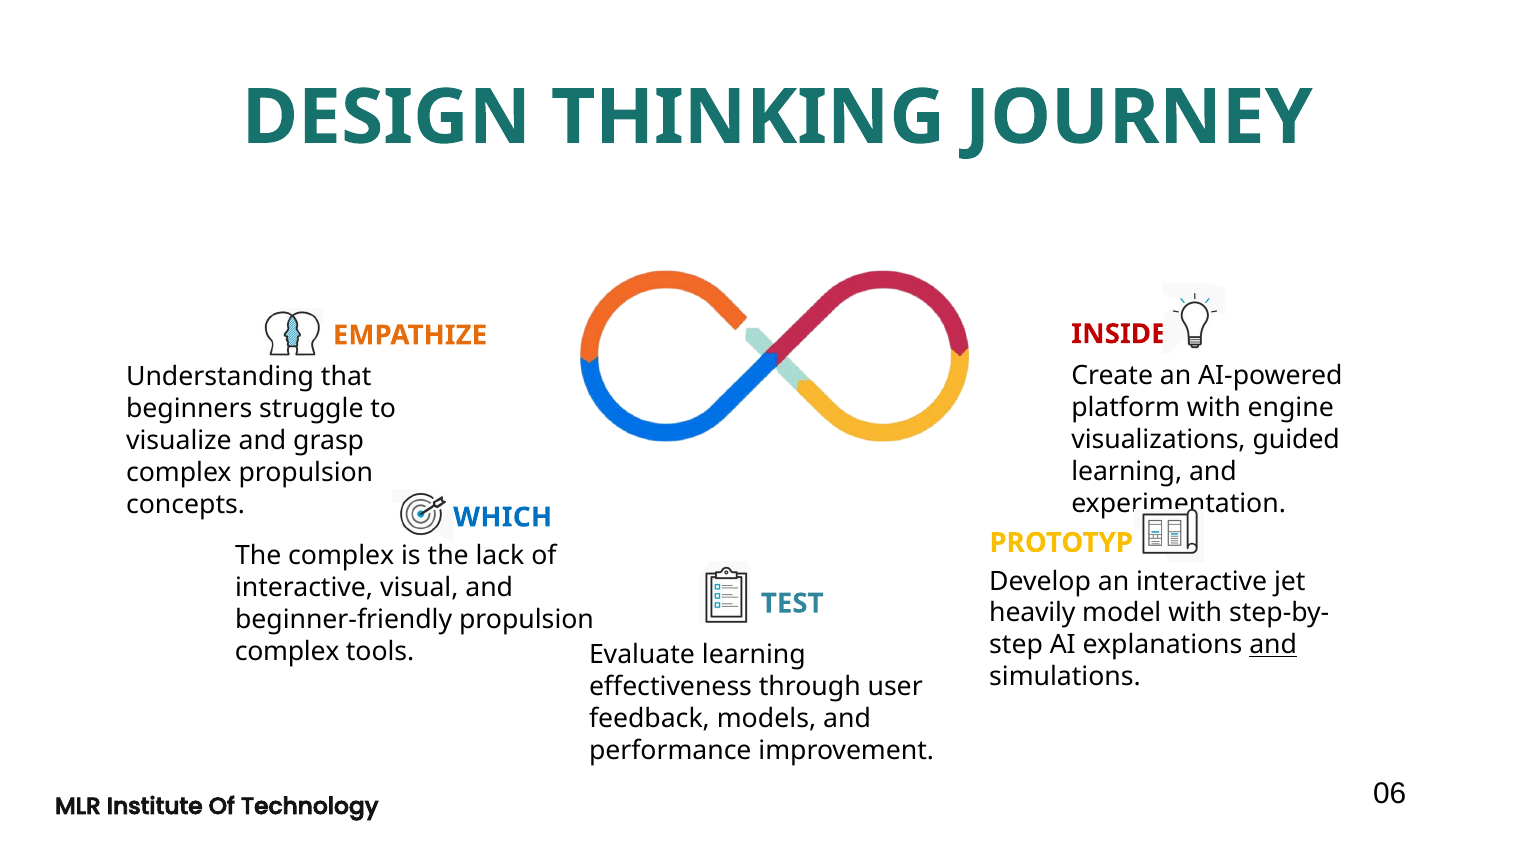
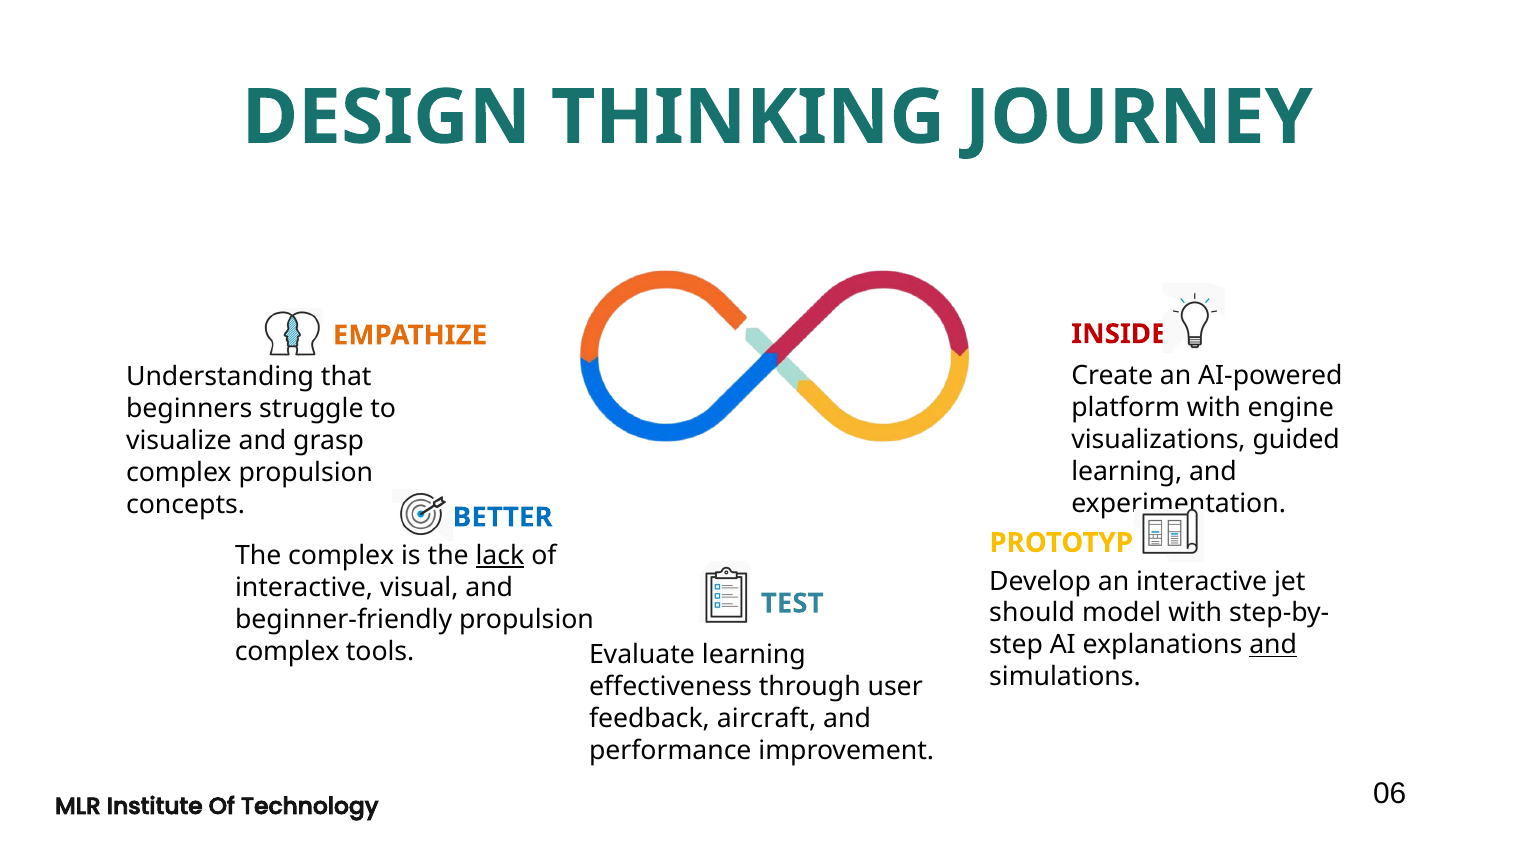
WHICH: WHICH -> BETTER
lack underline: none -> present
heavily: heavily -> should
models: models -> aircraft
